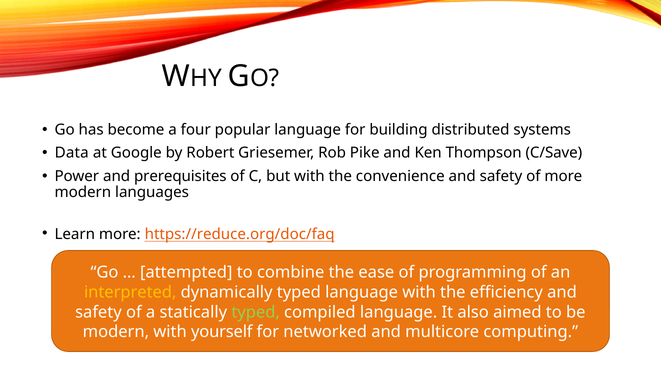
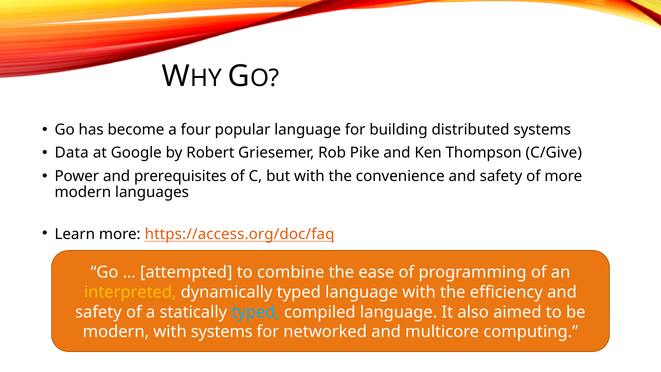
C/Save: C/Save -> C/Give
https://reduce.org/doc/faq: https://reduce.org/doc/faq -> https://access.org/doc/faq
typed at (256, 312) colour: light green -> light blue
with yourself: yourself -> systems
